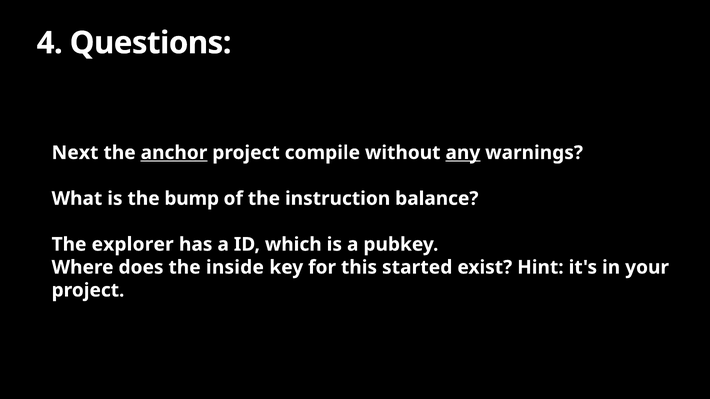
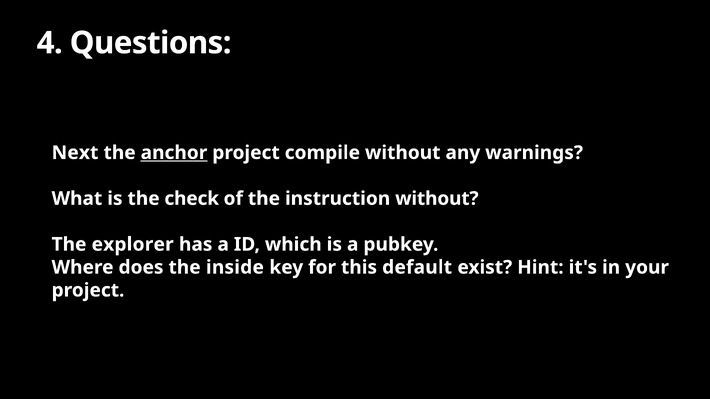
any underline: present -> none
bump: bump -> check
instruction balance: balance -> without
started: started -> default
